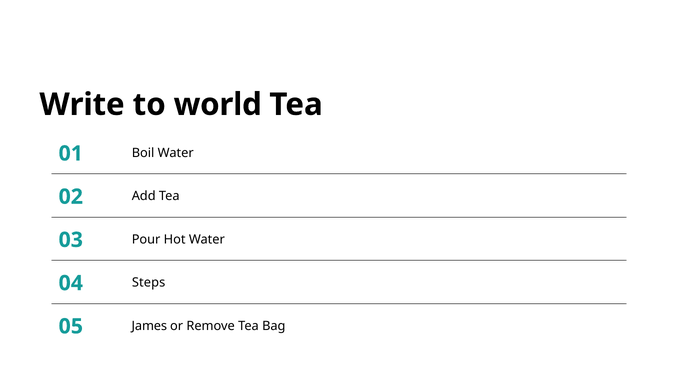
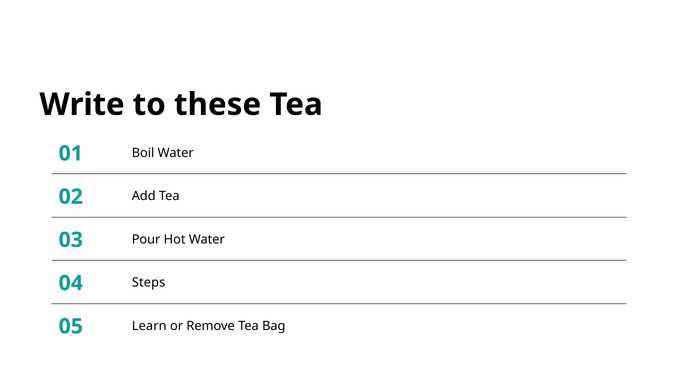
world: world -> these
James: James -> Learn
